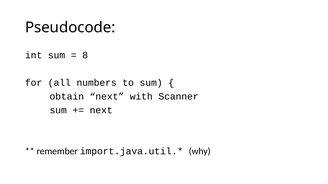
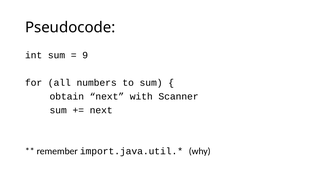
8: 8 -> 9
